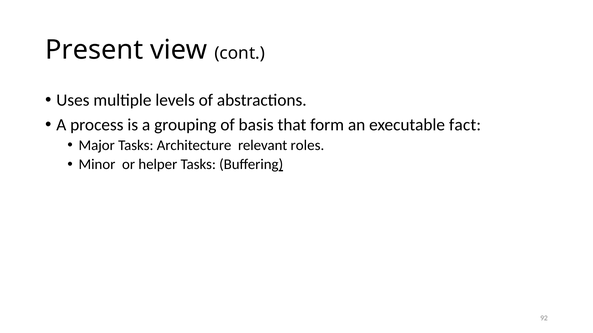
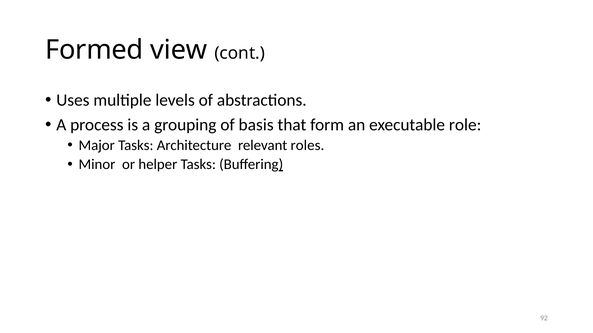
Present: Present -> Formed
fact: fact -> role
